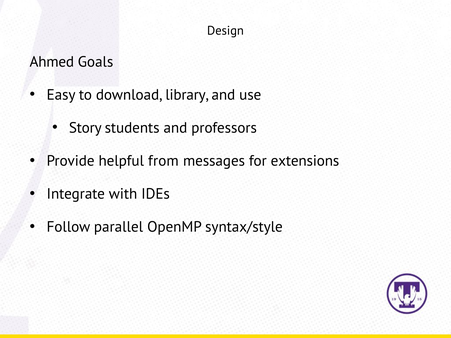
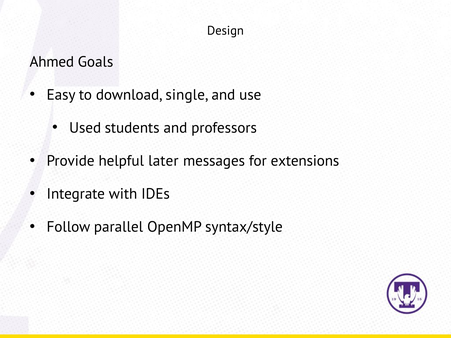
library: library -> single
Story: Story -> Used
from: from -> later
